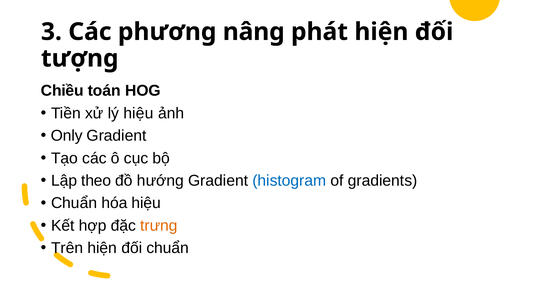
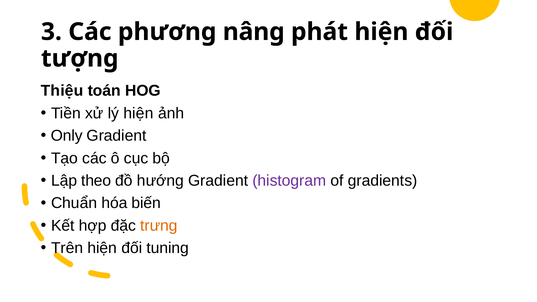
Chiều: Chiều -> Thiệu
lý hiệu: hiệu -> hiện
histogram colour: blue -> purple
hóa hiệu: hiệu -> biến
đối chuẩn: chuẩn -> tuning
